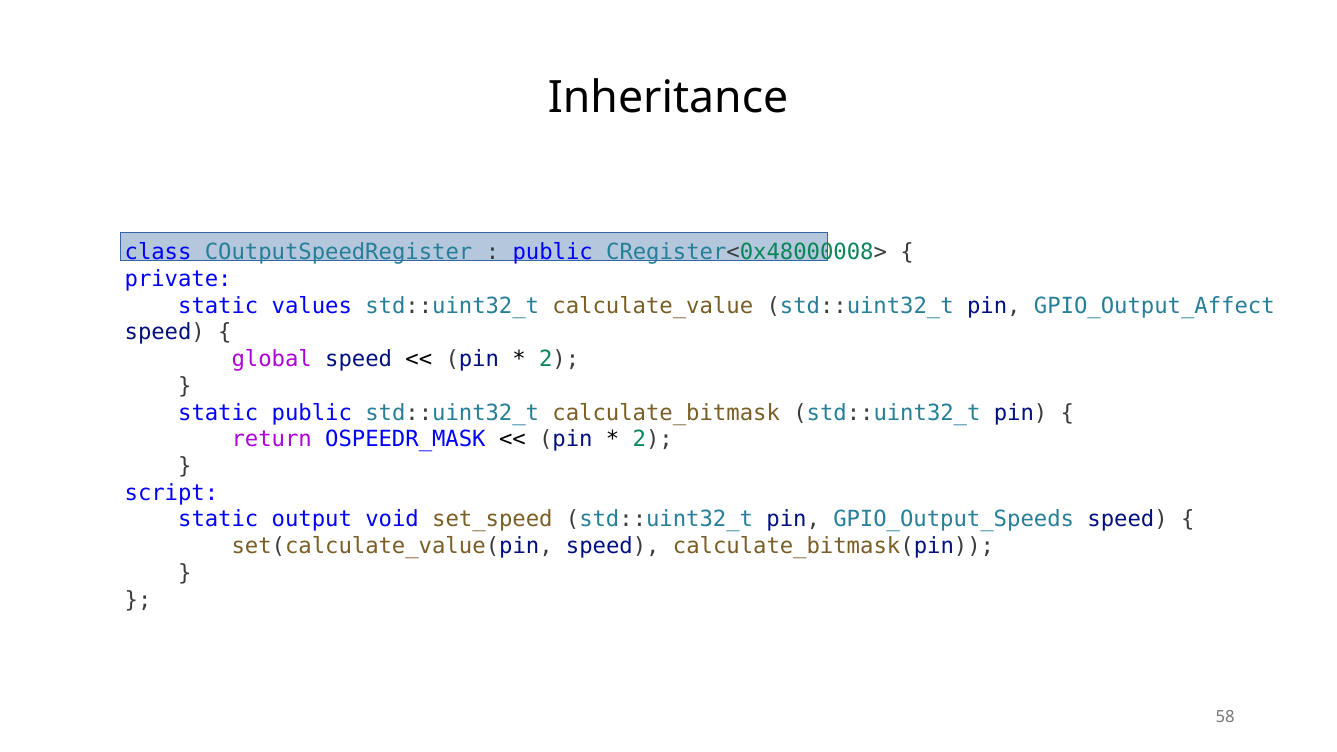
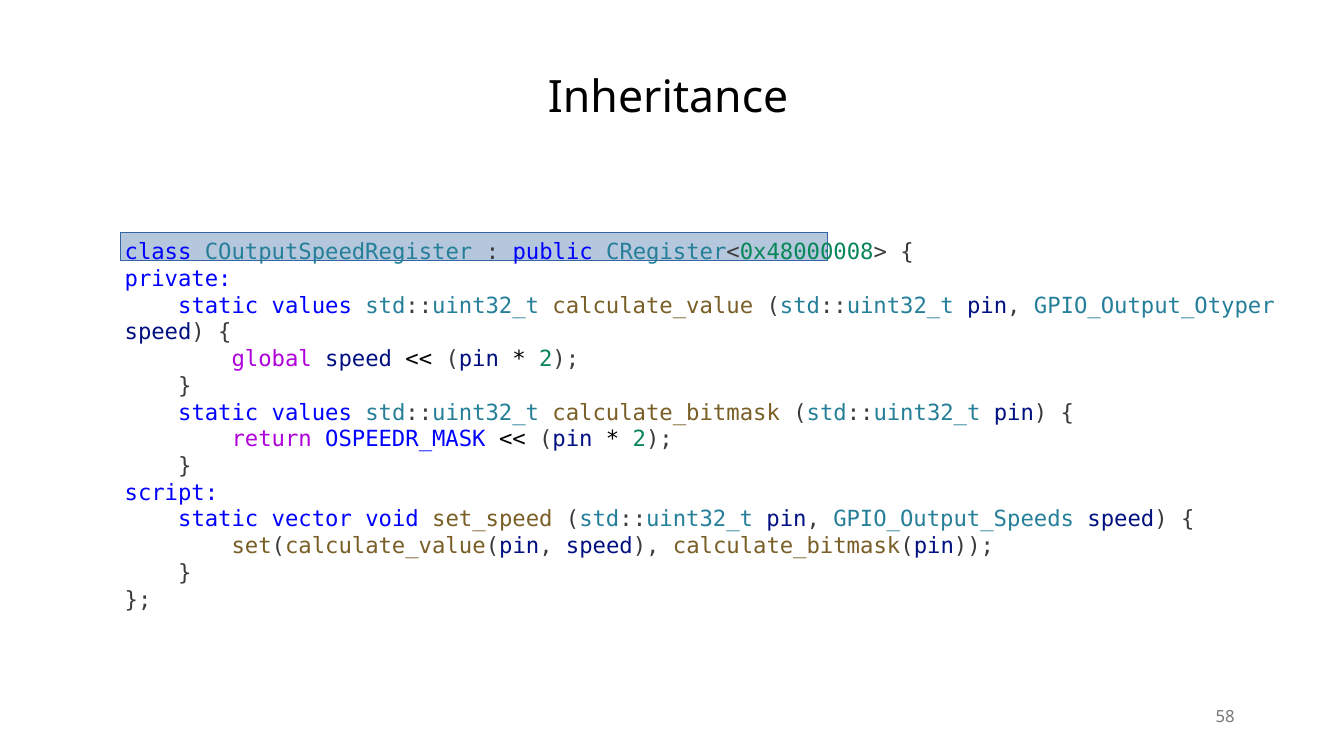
GPIO_Output_Affect: GPIO_Output_Affect -> GPIO_Output_Otyper
public at (312, 413): public -> values
output: output -> vector
